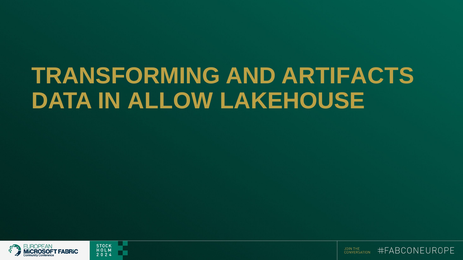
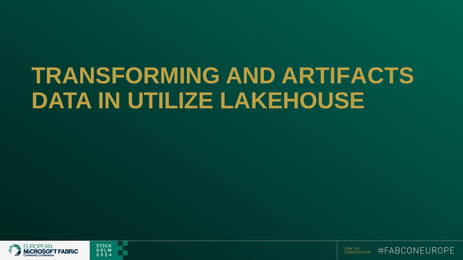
ALLOW: ALLOW -> UTILIZE
